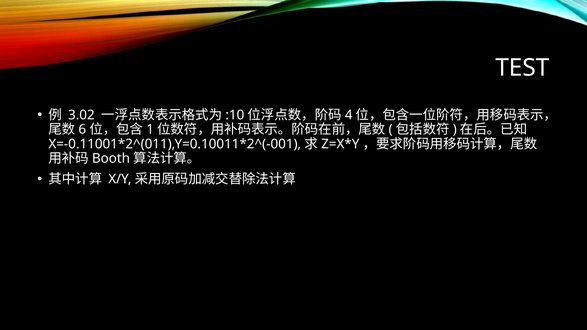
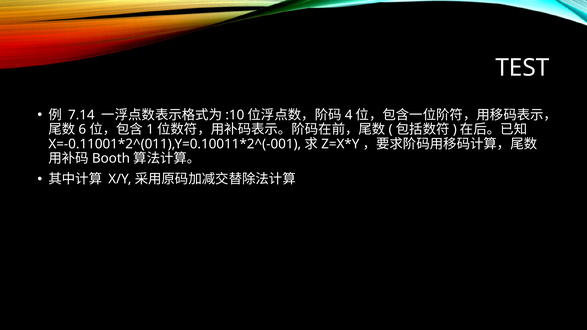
3.02: 3.02 -> 7.14
